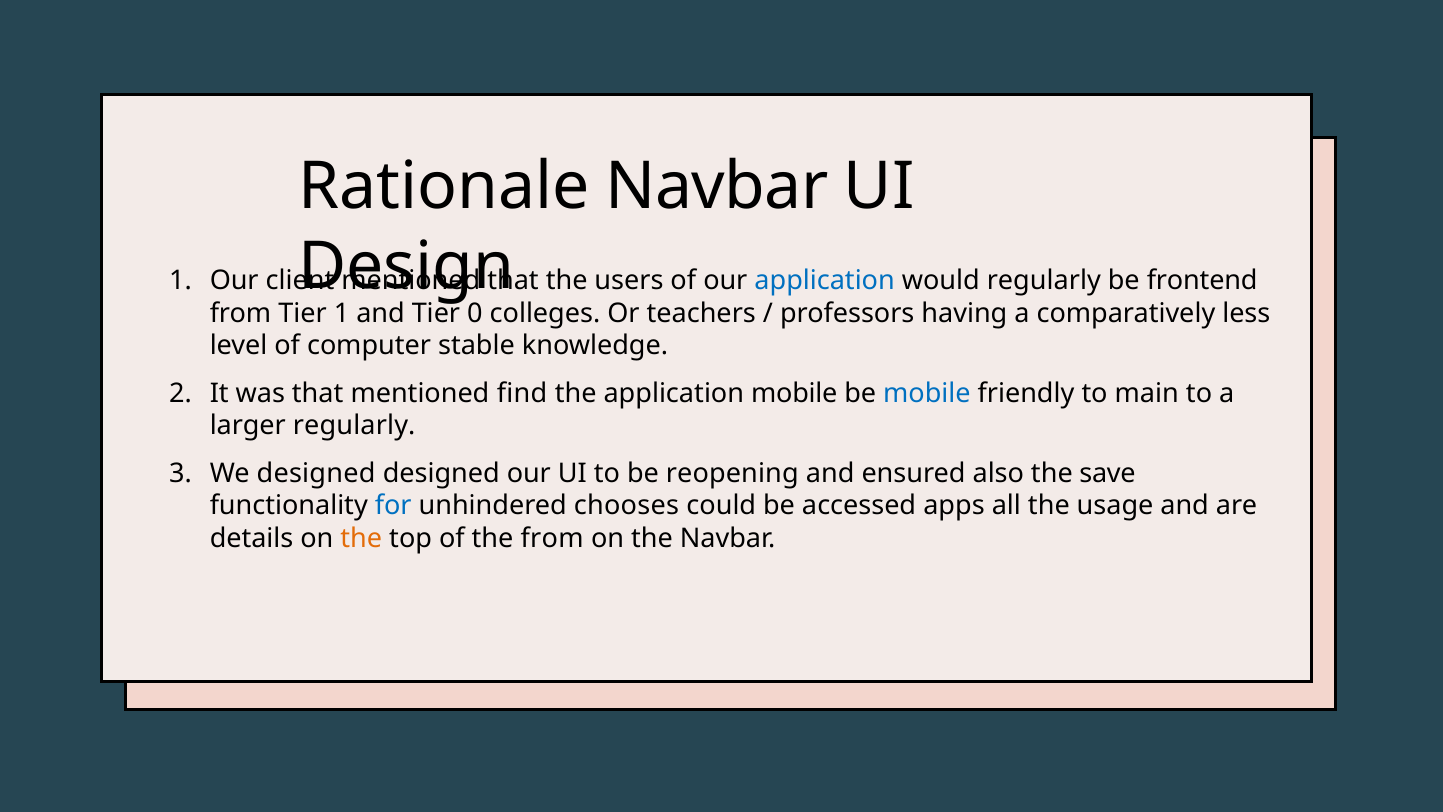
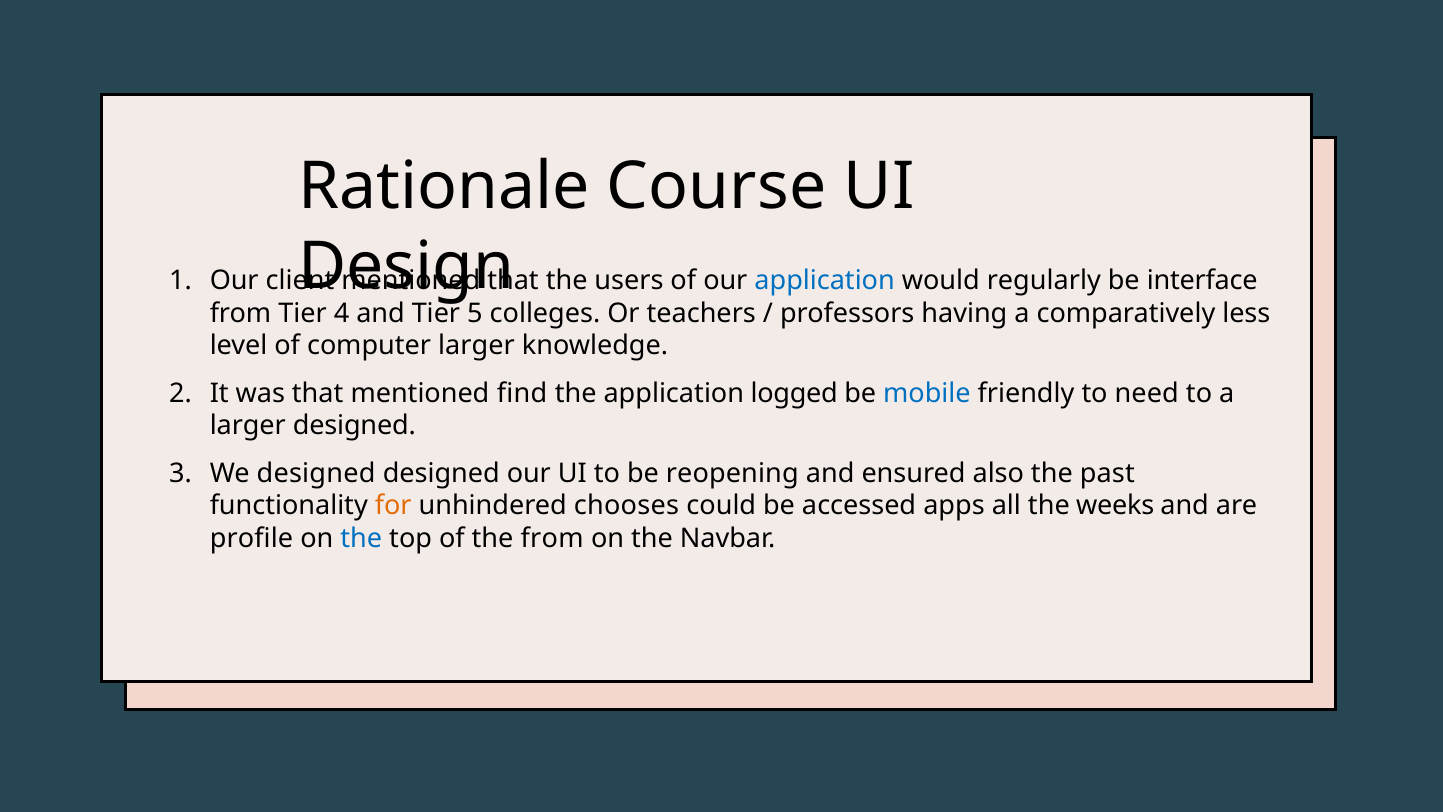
Rationale Navbar: Navbar -> Course
frontend: frontend -> interface
Tier 1: 1 -> 4
0: 0 -> 5
computer stable: stable -> larger
application mobile: mobile -> logged
main: main -> need
larger regularly: regularly -> designed
save: save -> past
for colour: blue -> orange
usage: usage -> weeks
details: details -> profile
the at (361, 538) colour: orange -> blue
